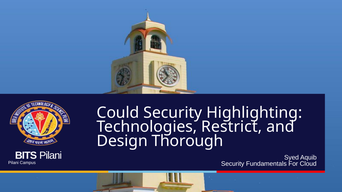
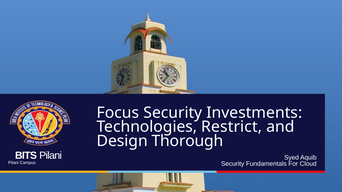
Could: Could -> Focus
Highlighting: Highlighting -> Investments
